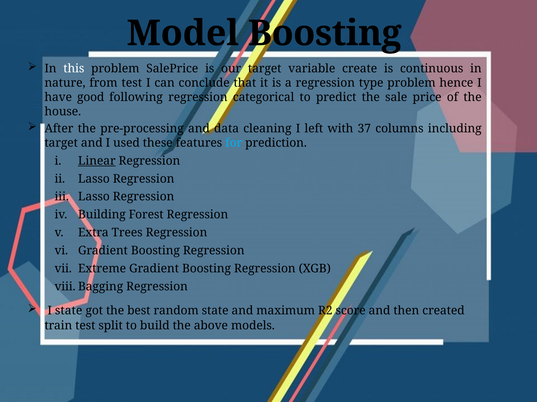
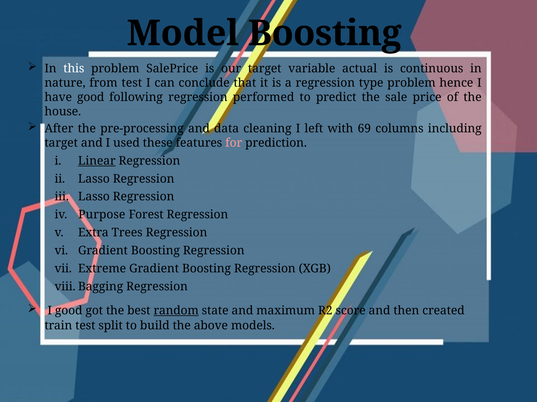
create: create -> actual
categorical: categorical -> performed
37: 37 -> 69
for colour: light blue -> pink
Building: Building -> Purpose
I state: state -> good
random underline: none -> present
